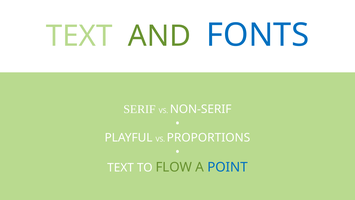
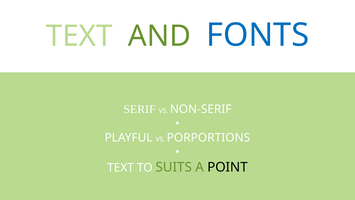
PROPORTIONS: PROPORTIONS -> PORPORTIONS
FLOW: FLOW -> SUITS
POINT colour: blue -> black
